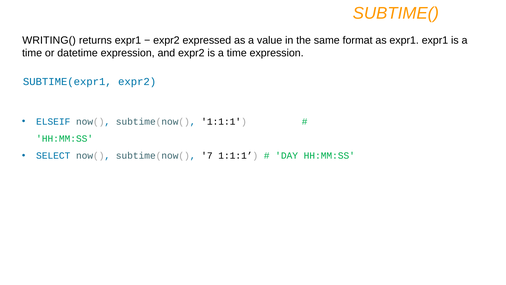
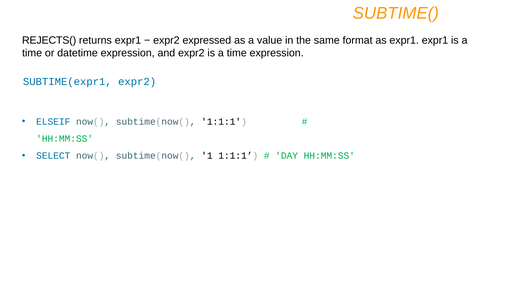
WRITING(: WRITING( -> REJECTS(
7: 7 -> 1
